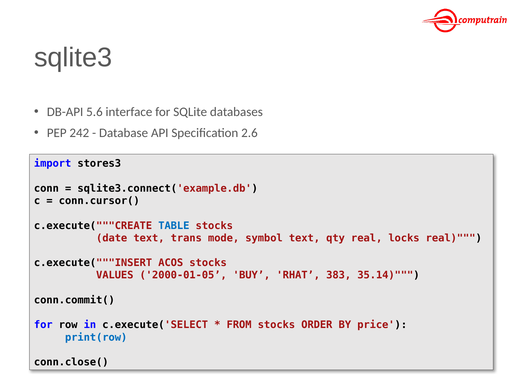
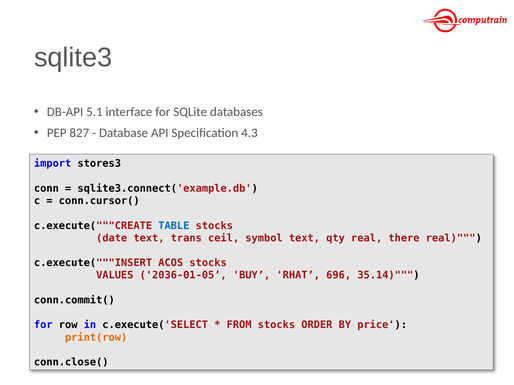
5.6: 5.6 -> 5.1
242: 242 -> 827
2.6: 2.6 -> 4.3
mode: mode -> ceil
locks: locks -> there
2000-01-05: 2000-01-05 -> 2036-01-05
383: 383 -> 696
print(row colour: blue -> orange
